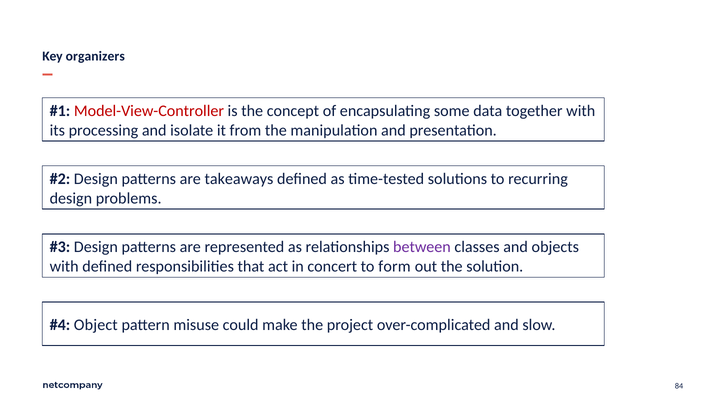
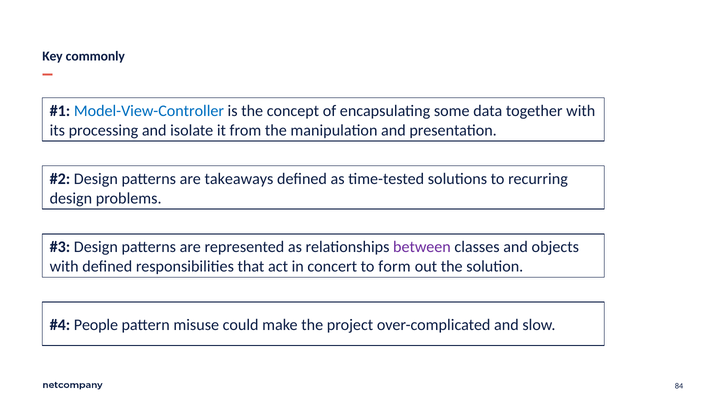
organizers: organizers -> commonly
Model-View-Controller colour: red -> blue
Object: Object -> People
